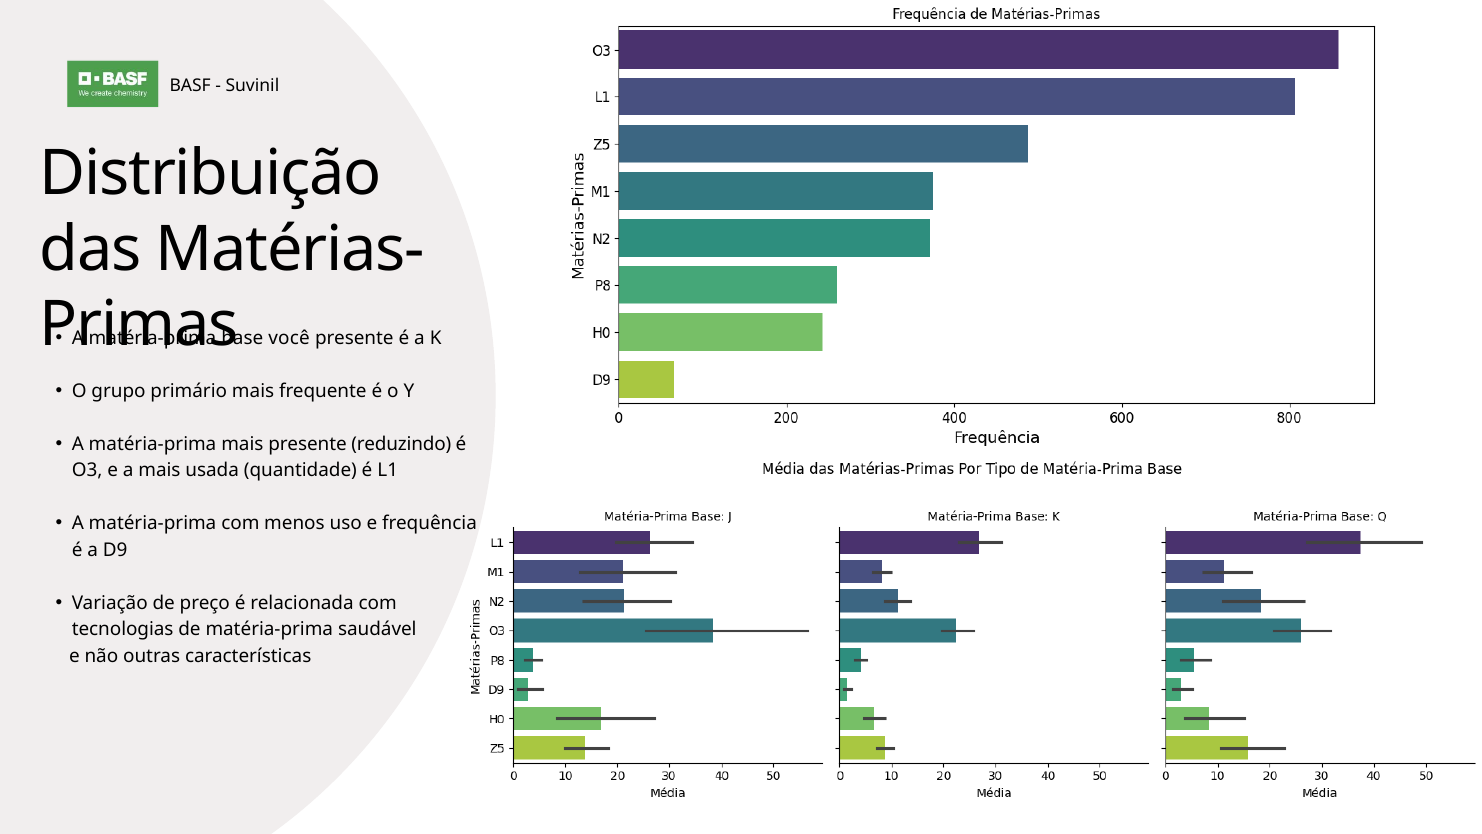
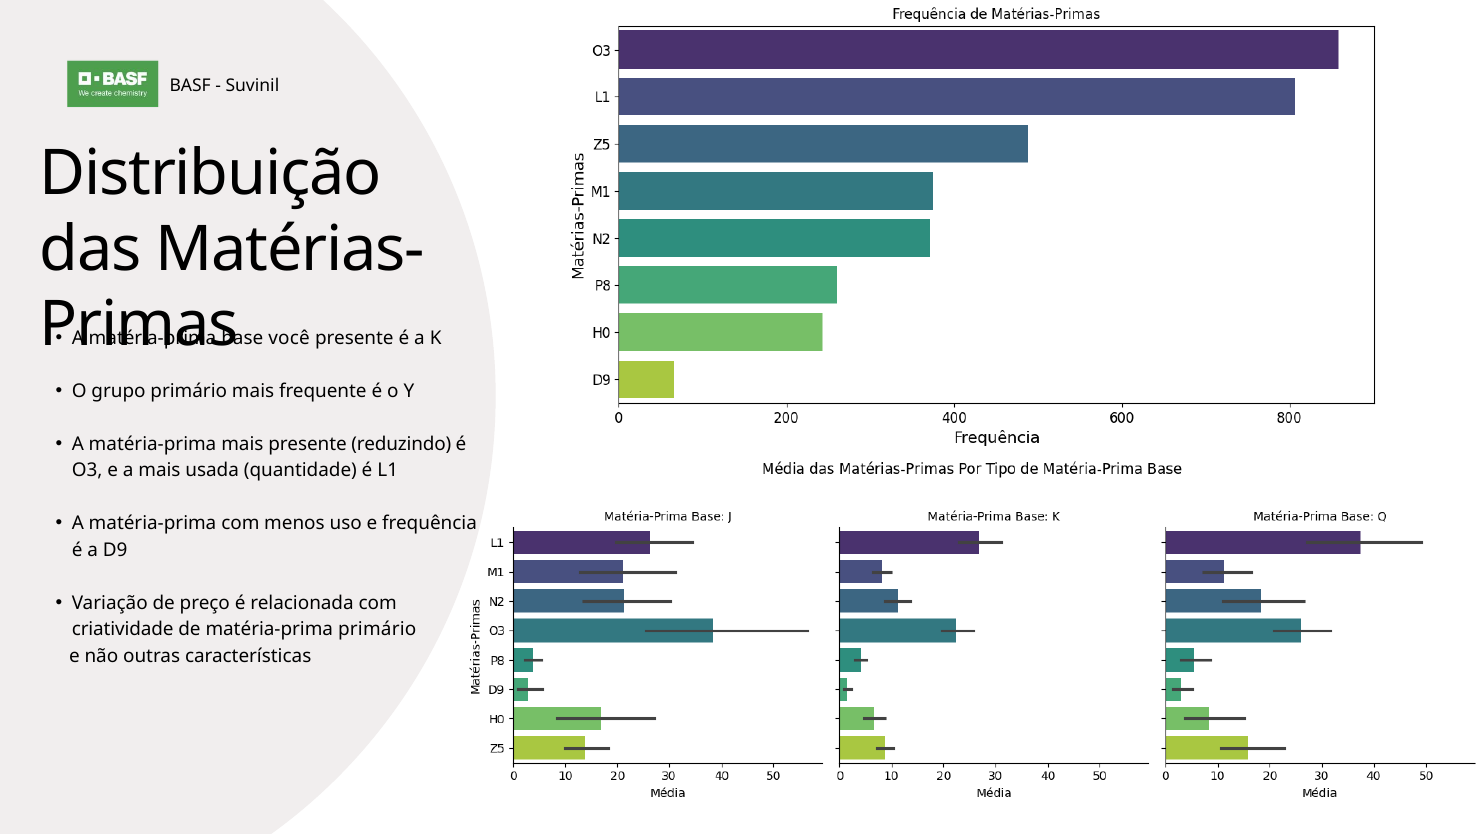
tecnologias: tecnologias -> criatividade
matéria-prima saudável: saudável -> primário
